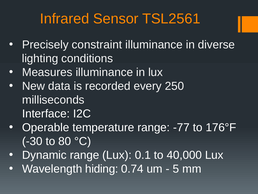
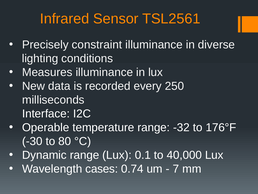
-77: -77 -> -32
hiding: hiding -> cases
5: 5 -> 7
